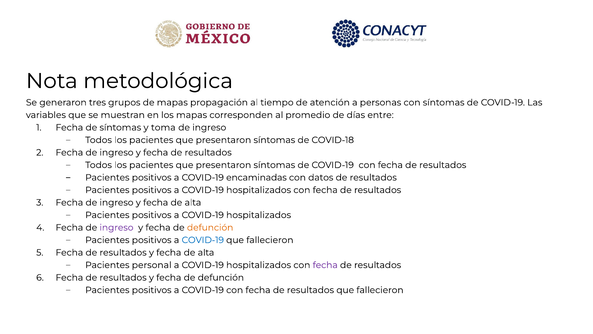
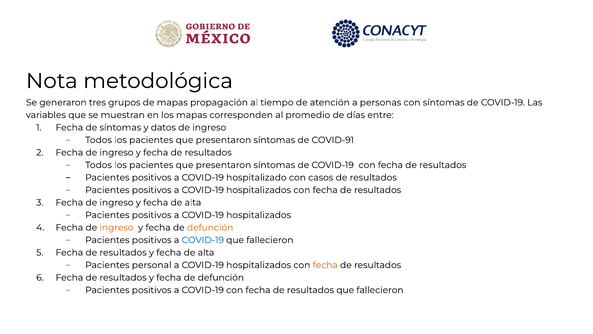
toma: toma -> datos
COVID-18: COVID-18 -> COVID-91
encaminadas: encaminadas -> hospitalizado
datos: datos -> casos
ingreso at (116, 227) colour: purple -> orange
fecha at (325, 265) colour: purple -> orange
